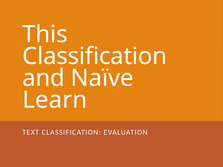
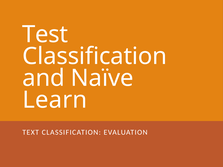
This: This -> Test
